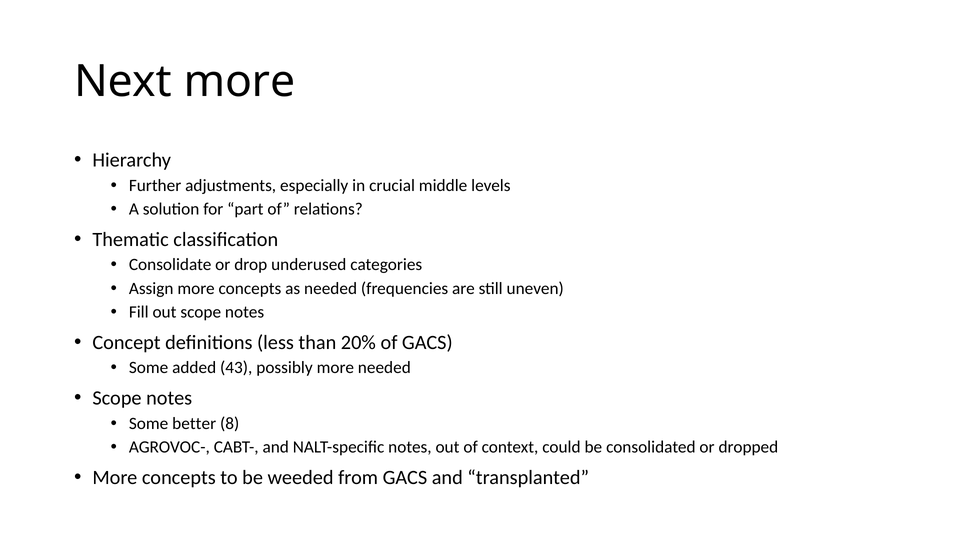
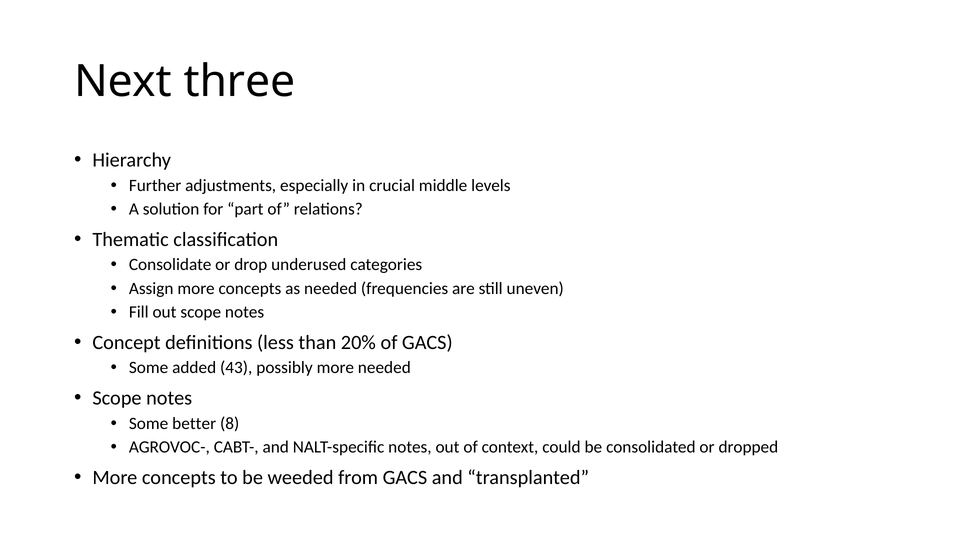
Next more: more -> three
